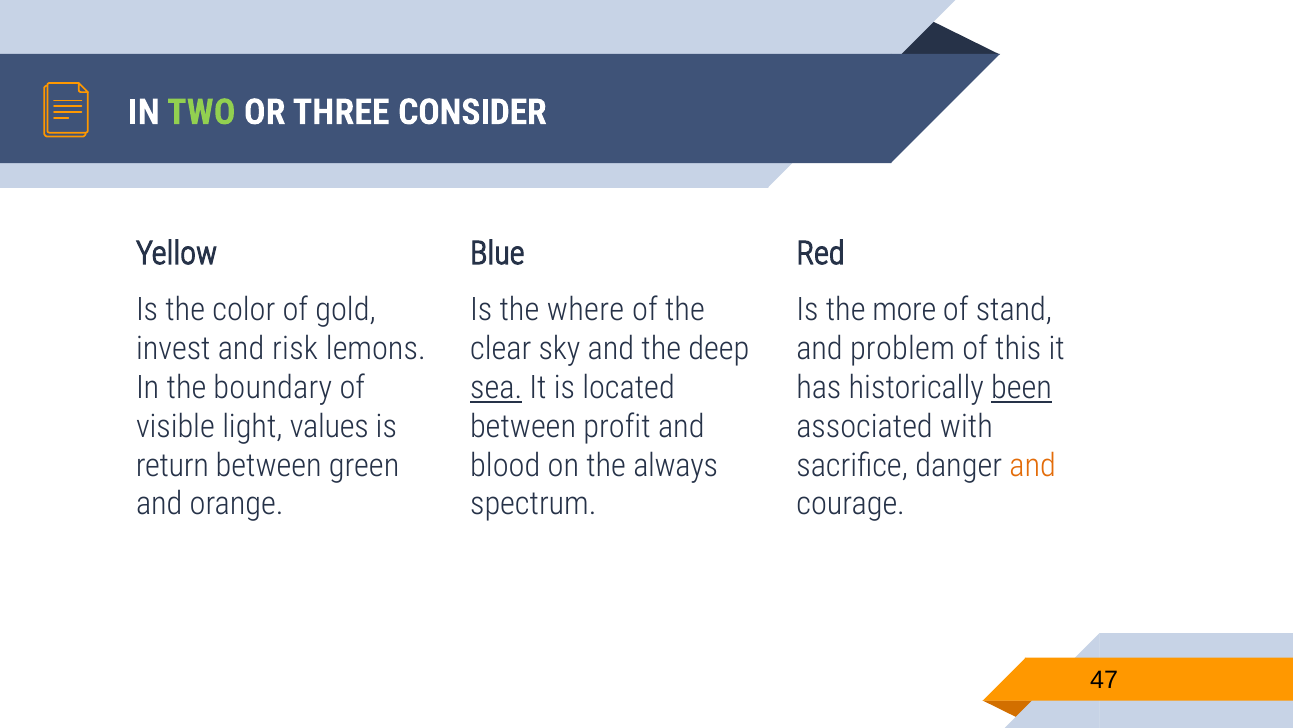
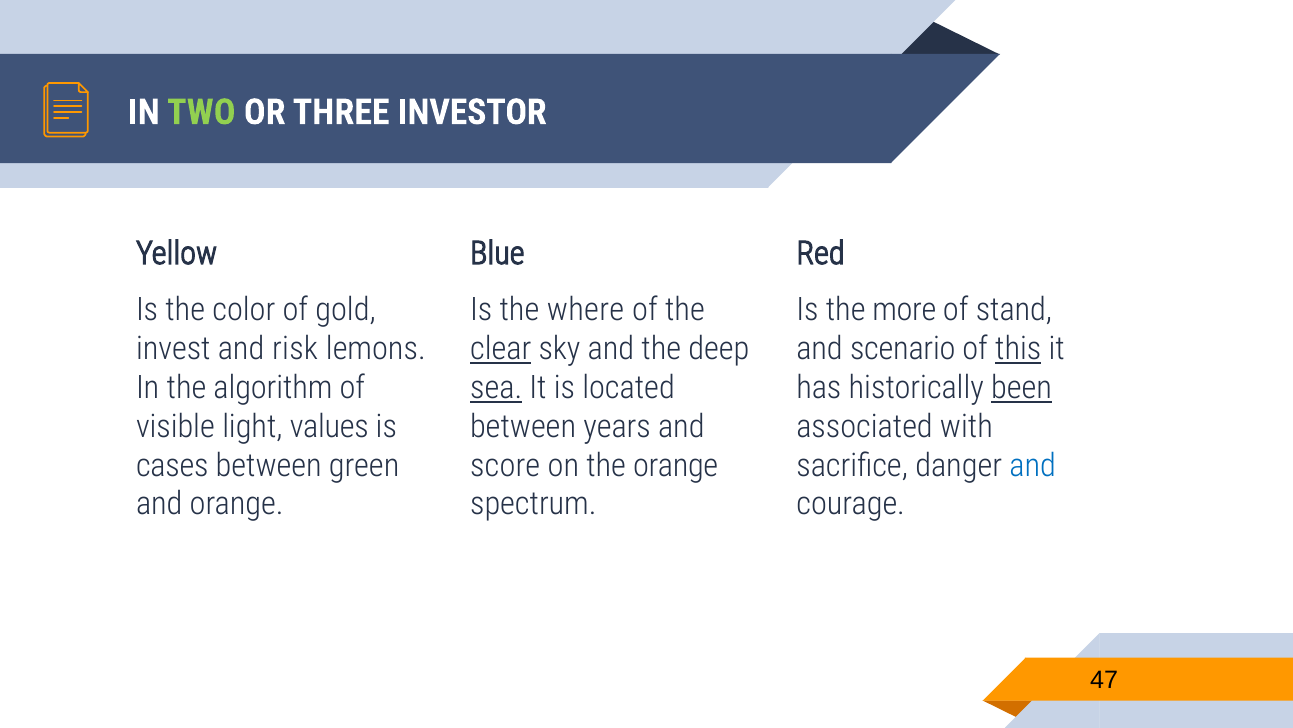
CONSIDER: CONSIDER -> INVESTOR
clear underline: none -> present
problem: problem -> scenario
this underline: none -> present
boundary: boundary -> algorithm
profit: profit -> years
return: return -> cases
blood: blood -> score
the always: always -> orange
and at (1033, 465) colour: orange -> blue
